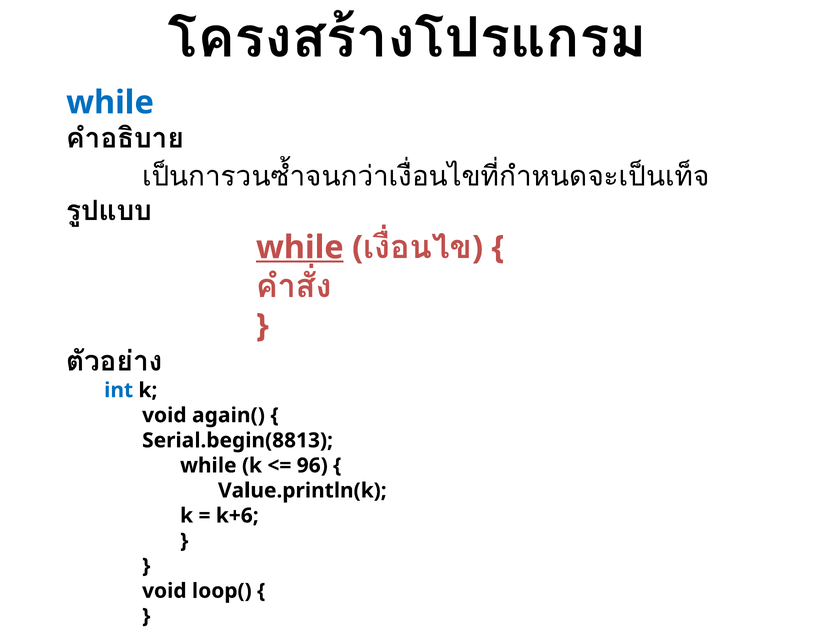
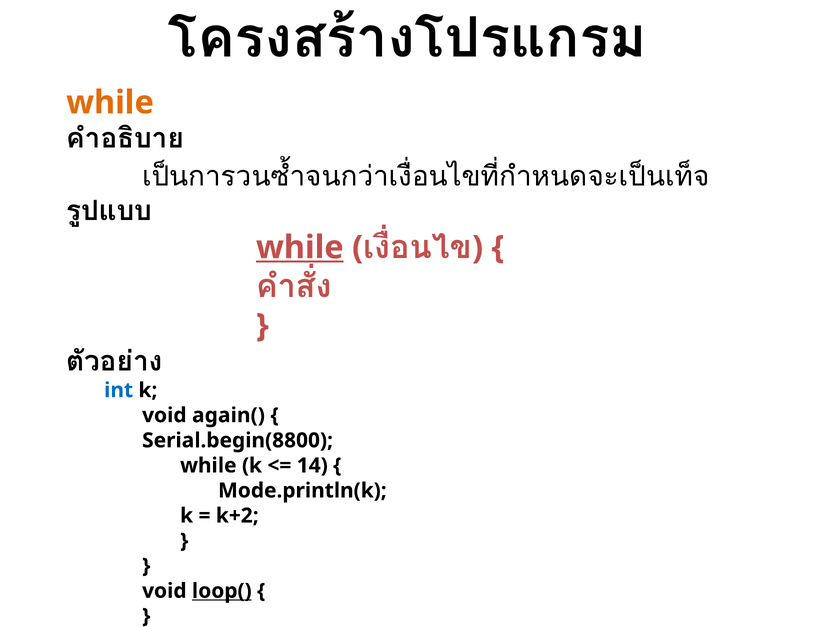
while at (110, 103) colour: blue -> orange
Serial.begin(8813: Serial.begin(8813 -> Serial.begin(8800
96: 96 -> 14
Value.println(k: Value.println(k -> Mode.println(k
k+6: k+6 -> k+2
loop( underline: none -> present
